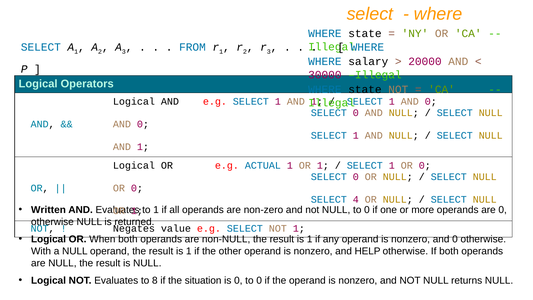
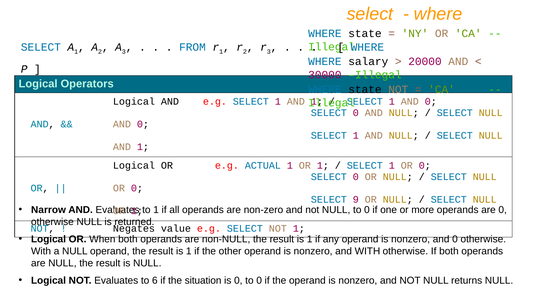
4: 4 -> 9
Written: Written -> Narrow
and HELP: HELP -> WITH
8: 8 -> 6
